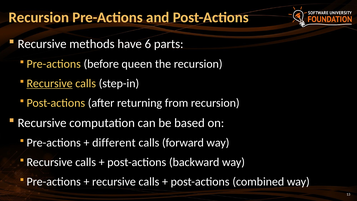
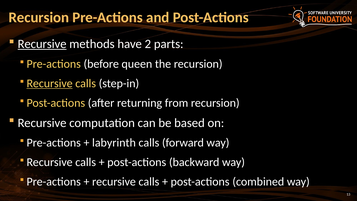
Recursive at (42, 44) underline: none -> present
6: 6 -> 2
different: different -> labyrinth
